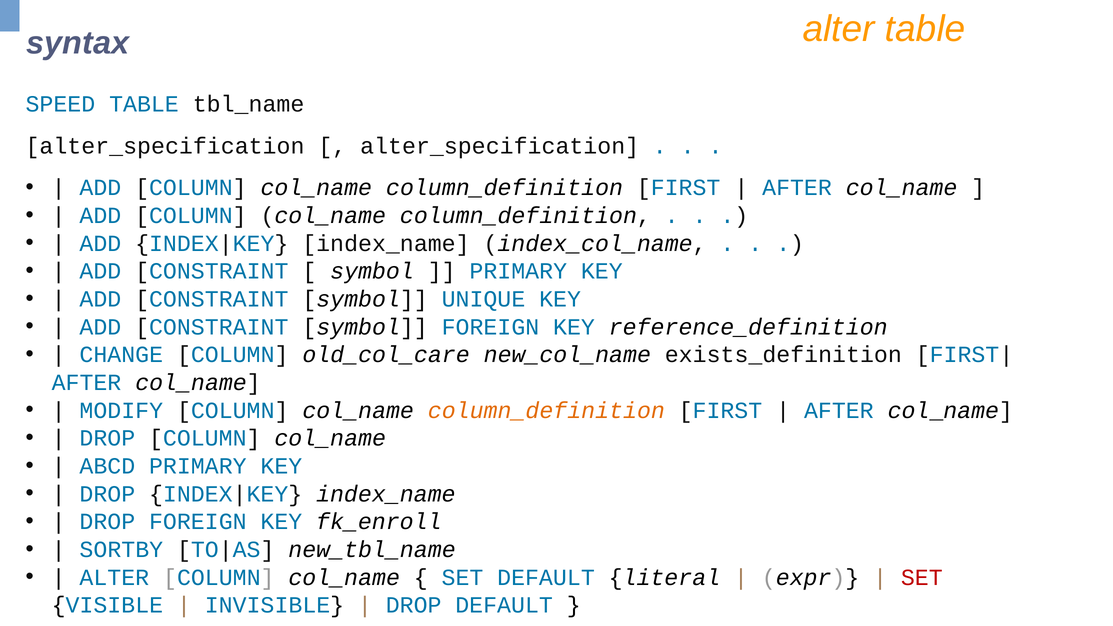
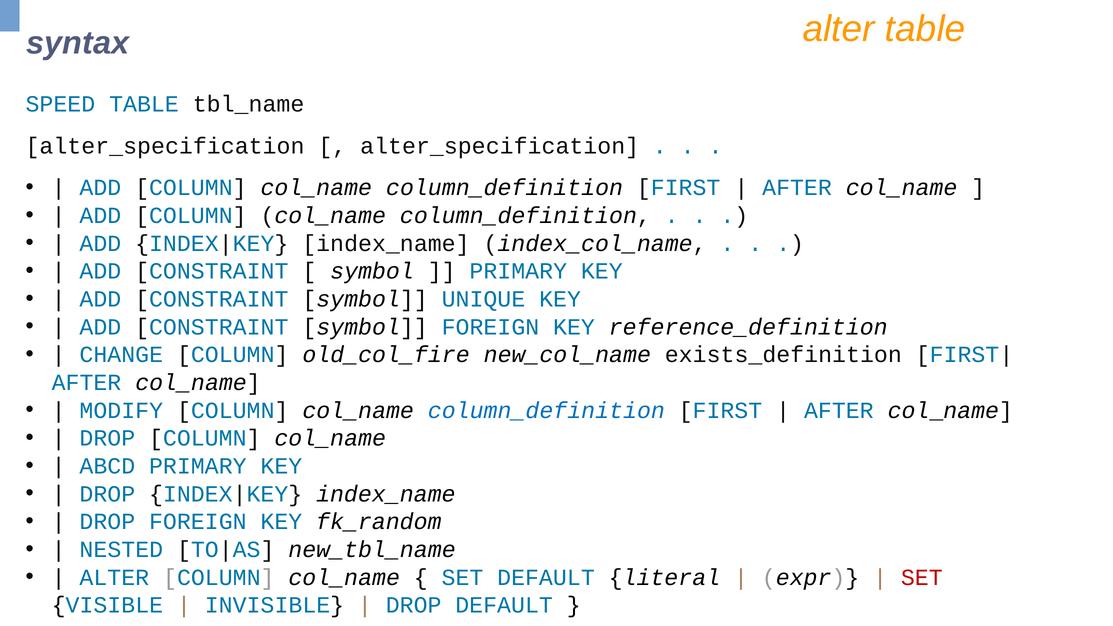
old_col_care: old_col_care -> old_col_fire
column_definition at (546, 411) colour: orange -> blue
fk_enroll: fk_enroll -> fk_random
SORTBY: SORTBY -> NESTED
